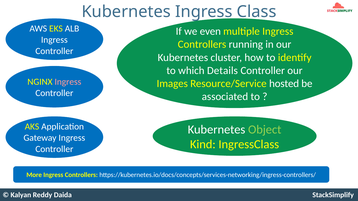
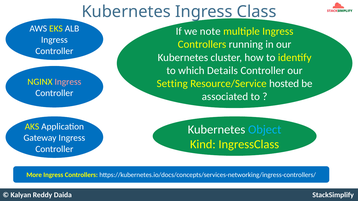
even: even -> note
Images: Images -> Setting
Object colour: light green -> light blue
